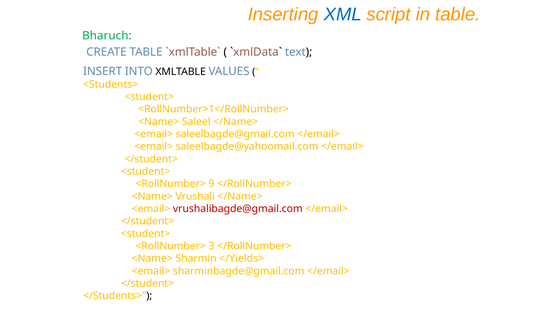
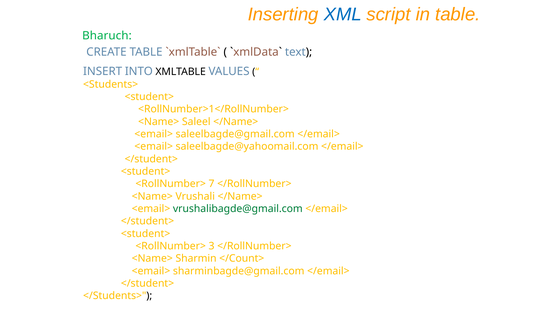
9: 9 -> 7
vrushalibagde@gmail.com colour: red -> green
</Yields>: </Yields> -> </Count>
